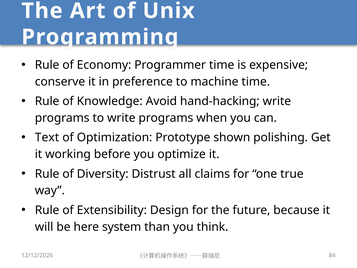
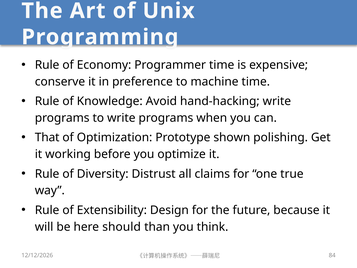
Text: Text -> That
system: system -> should
